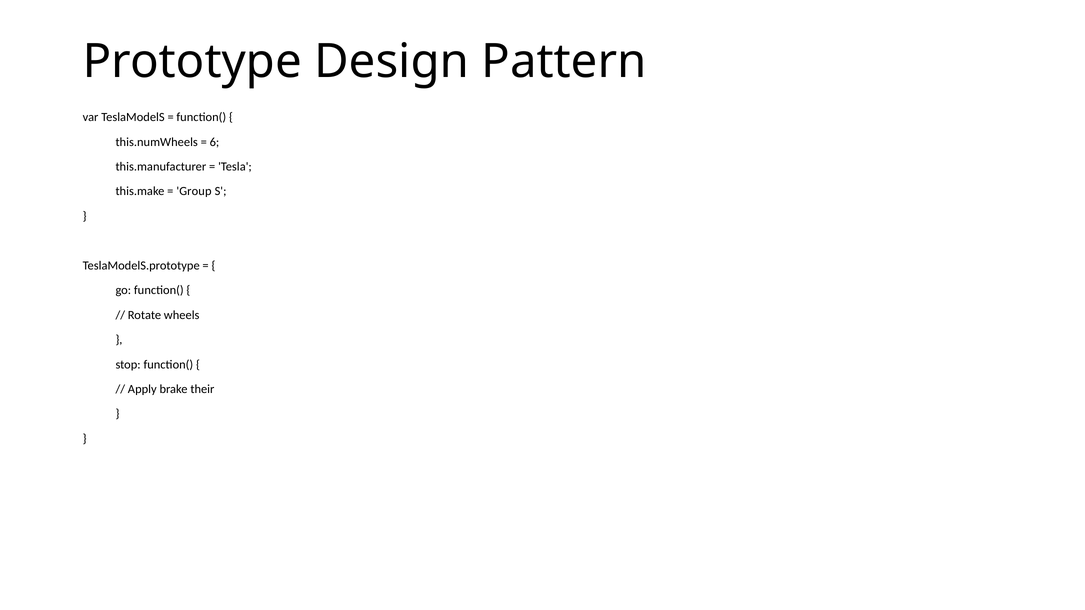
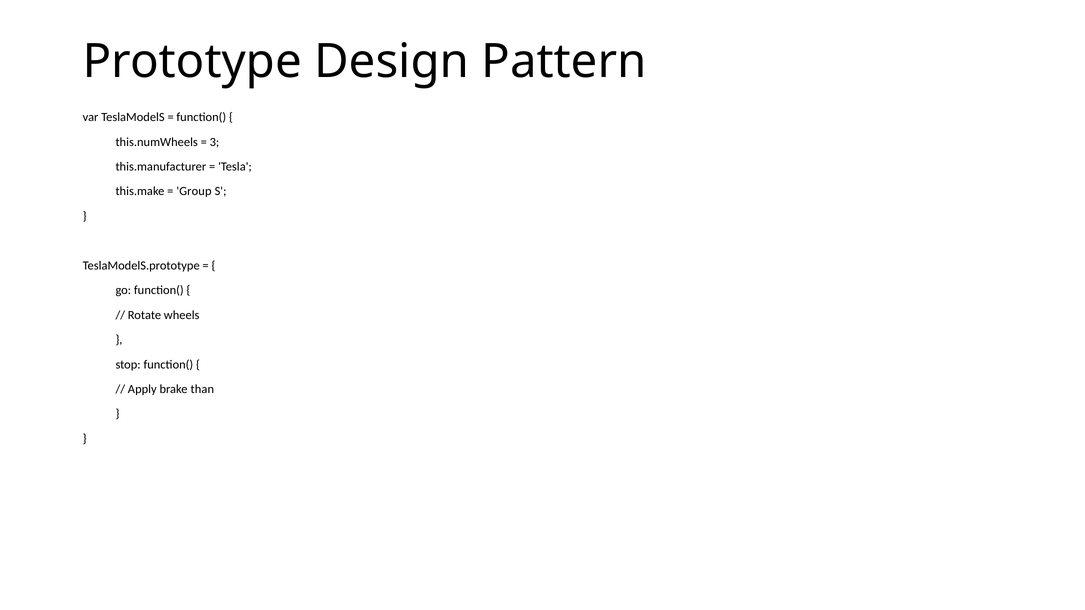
6: 6 -> 3
their: their -> than
